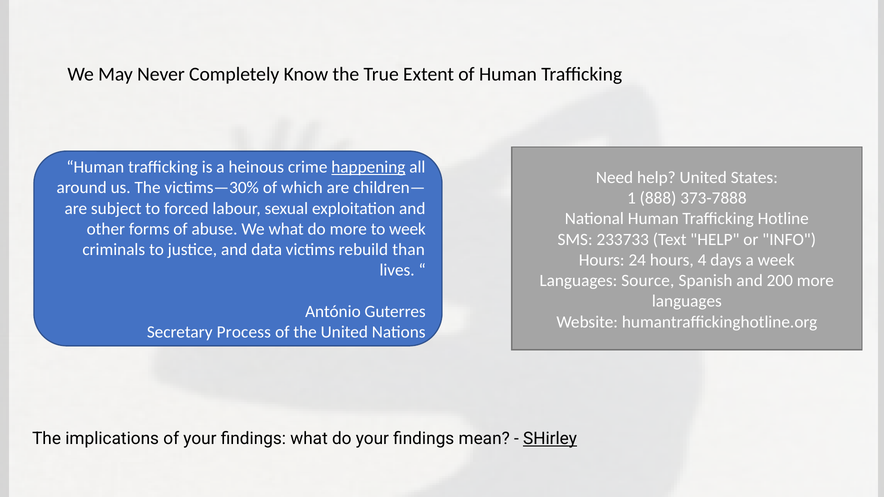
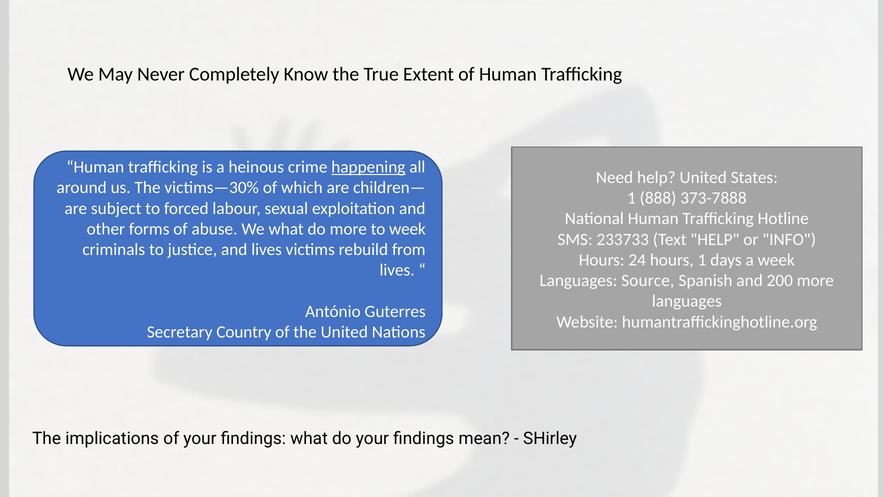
and data: data -> lives
than: than -> from
hours 4: 4 -> 1
Process: Process -> Country
SHirley underline: present -> none
